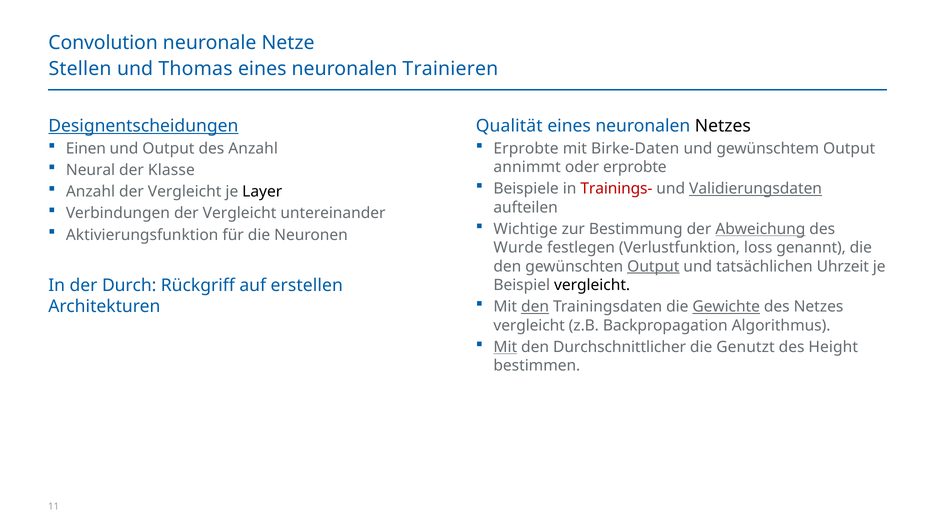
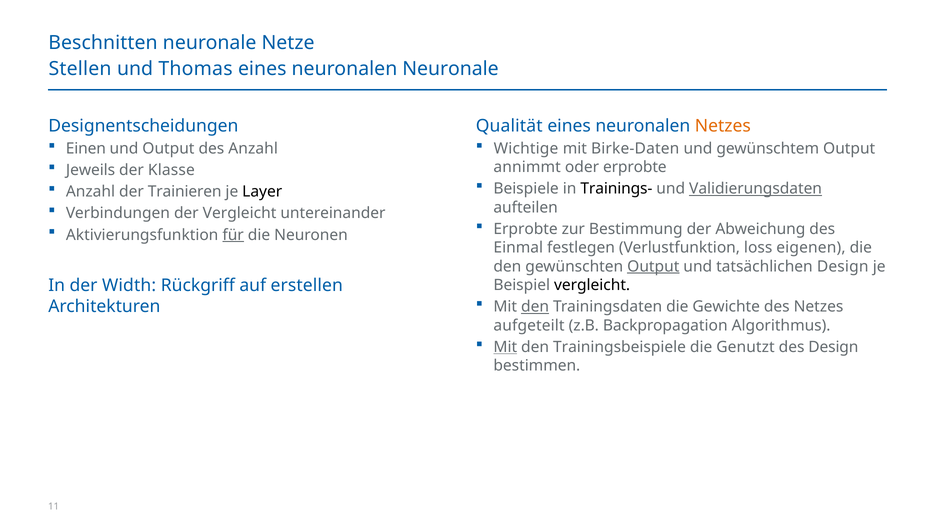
Convolution: Convolution -> Beschnitten
neuronalen Trainieren: Trainieren -> Neuronale
Designentscheidungen underline: present -> none
Netzes at (723, 126) colour: black -> orange
Erprobte at (526, 148): Erprobte -> Wichtige
Neural: Neural -> Jeweils
Trainings- colour: red -> black
Anzahl der Vergleicht: Vergleicht -> Trainieren
Wichtige at (526, 229): Wichtige -> Erprobte
Abweichung underline: present -> none
für underline: none -> present
Wurde: Wurde -> Einmal
genannt: genannt -> eigenen
tatsächlichen Uhrzeit: Uhrzeit -> Design
Durch: Durch -> Width
Gewichte underline: present -> none
vergleicht at (529, 325): vergleicht -> aufgeteilt
Durchschnittlicher: Durchschnittlicher -> Trainingsbeispiele
des Height: Height -> Design
